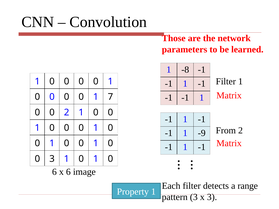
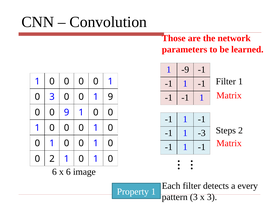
-8: -8 -> -9
0 at (52, 97): 0 -> 3
1 7: 7 -> 9
0 2: 2 -> 9
From: From -> Steps
-9: -9 -> -3
0 3: 3 -> 2
range: range -> every
